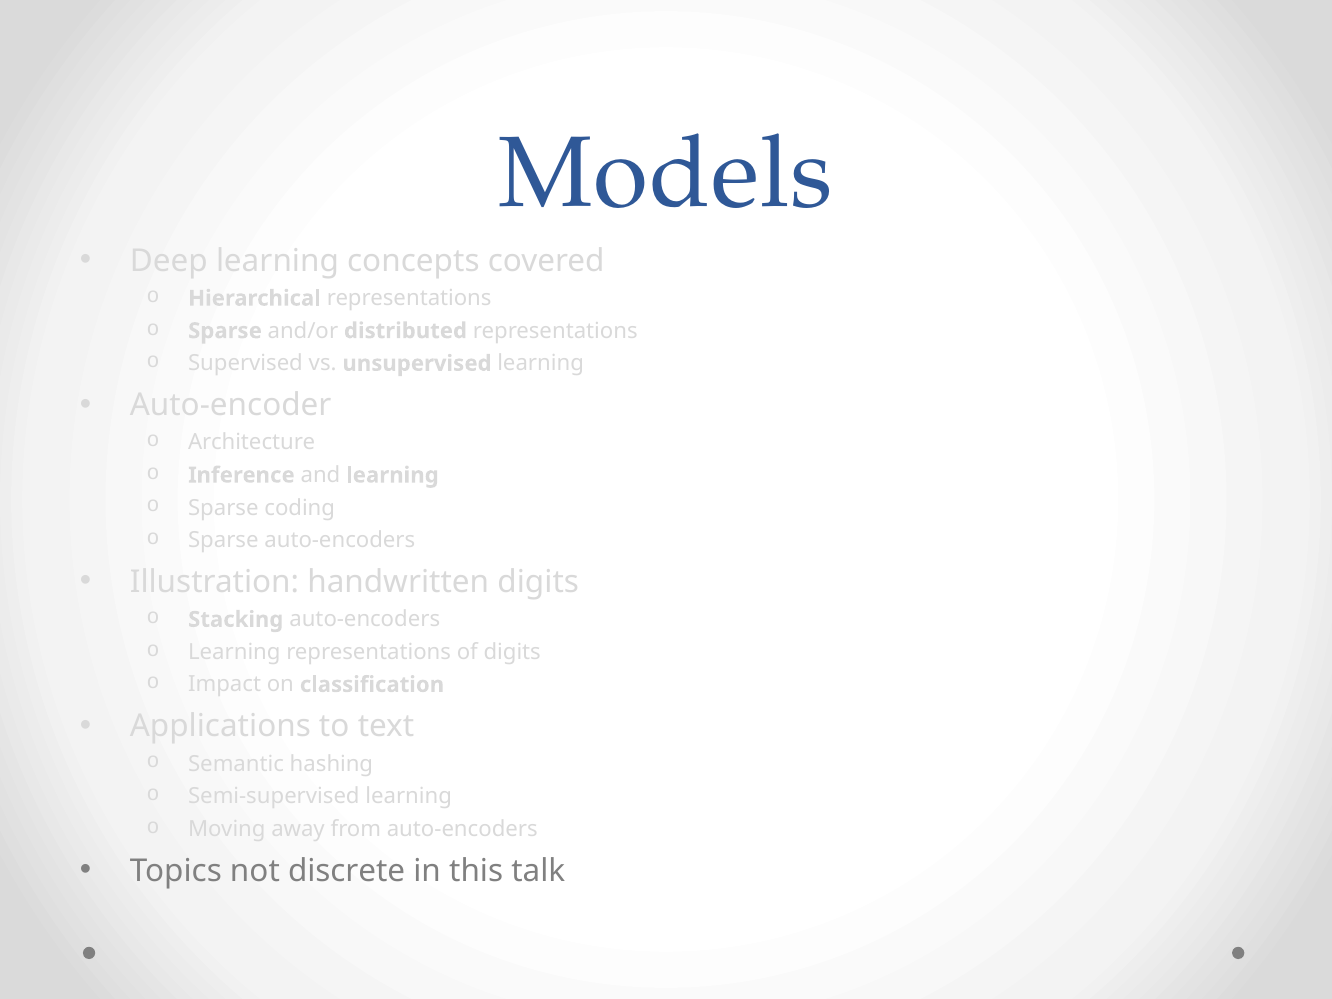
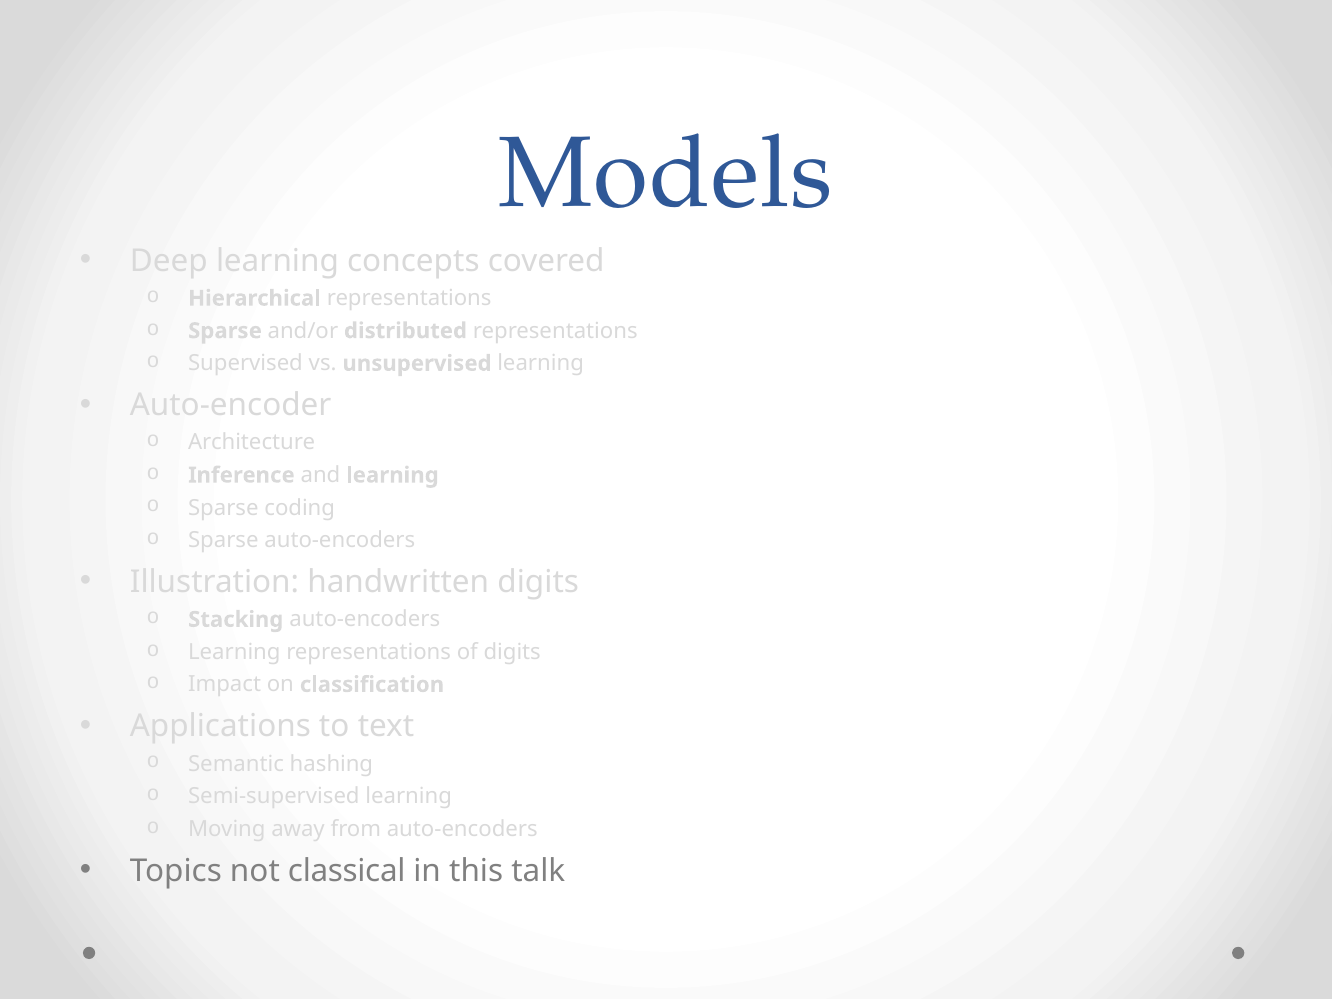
discrete: discrete -> classical
